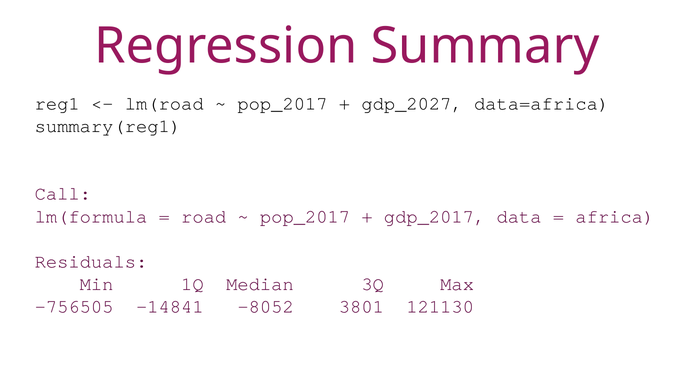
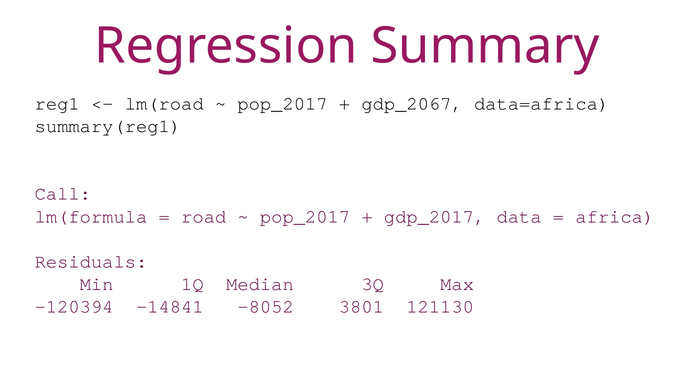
gdp_2027: gdp_2027 -> gdp_2067
-756505: -756505 -> -120394
